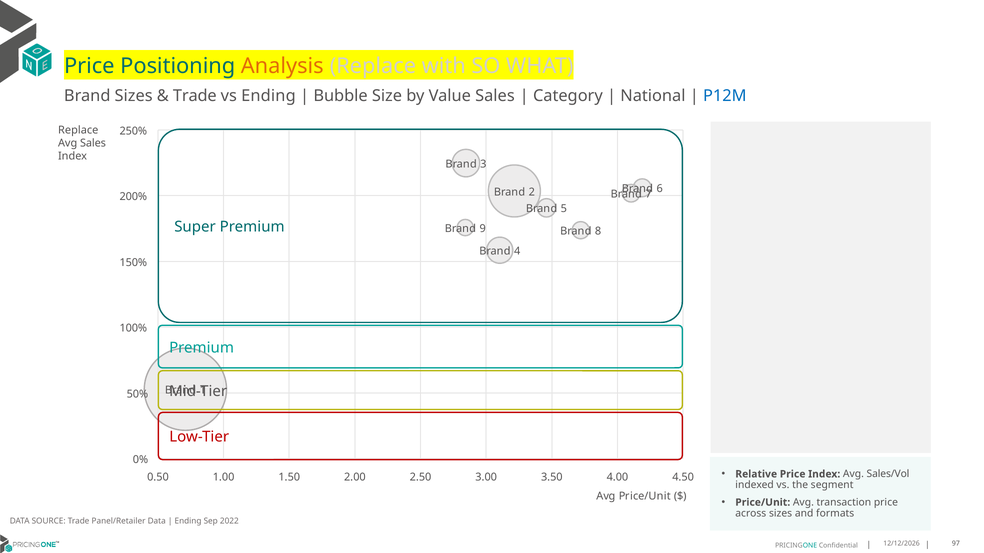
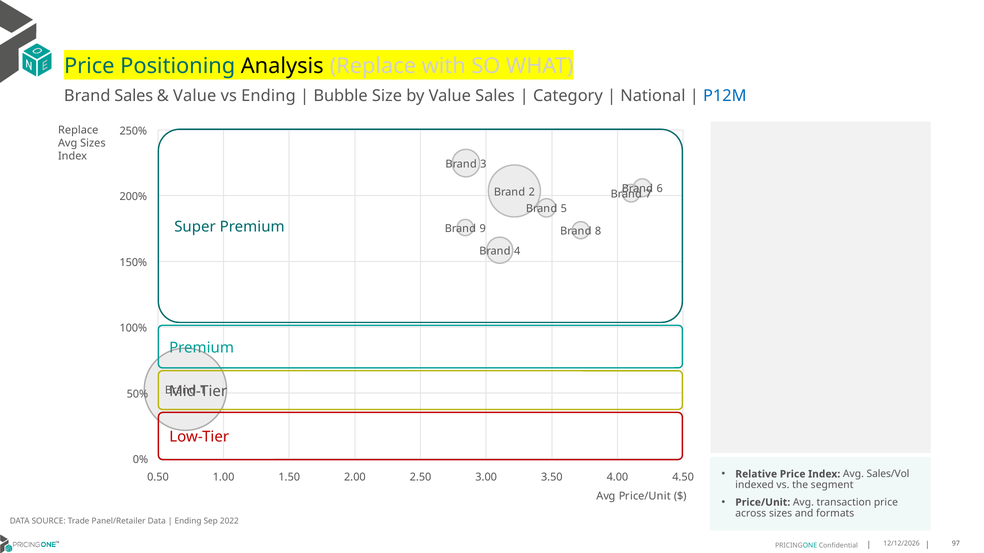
Analysis colour: orange -> black
Brand Sizes: Sizes -> Sales
Trade at (195, 96): Trade -> Value
Avg Sales: Sales -> Sizes
